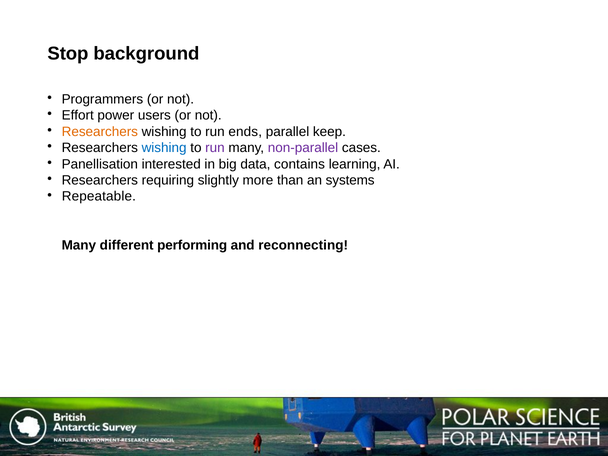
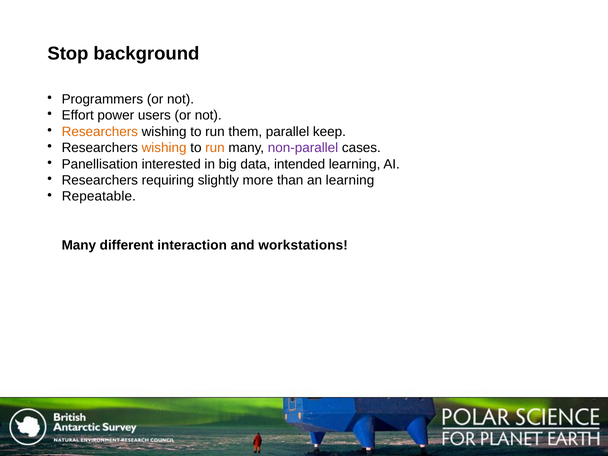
ends: ends -> them
wishing at (164, 148) colour: blue -> orange
run at (215, 148) colour: purple -> orange
contains: contains -> intended
an systems: systems -> learning
performing: performing -> interaction
reconnecting: reconnecting -> workstations
